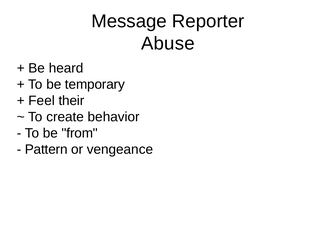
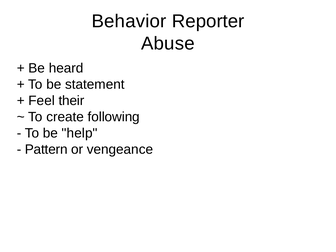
Message: Message -> Behavior
temporary: temporary -> statement
behavior: behavior -> following
from: from -> help
